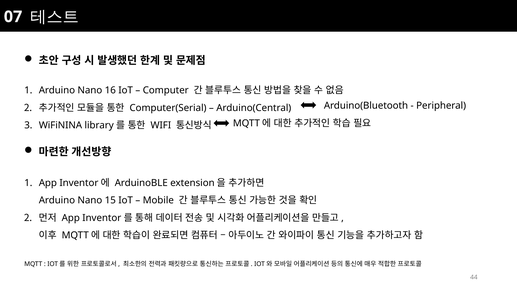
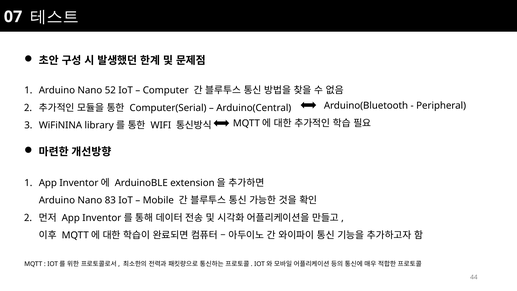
16: 16 -> 52
15: 15 -> 83
